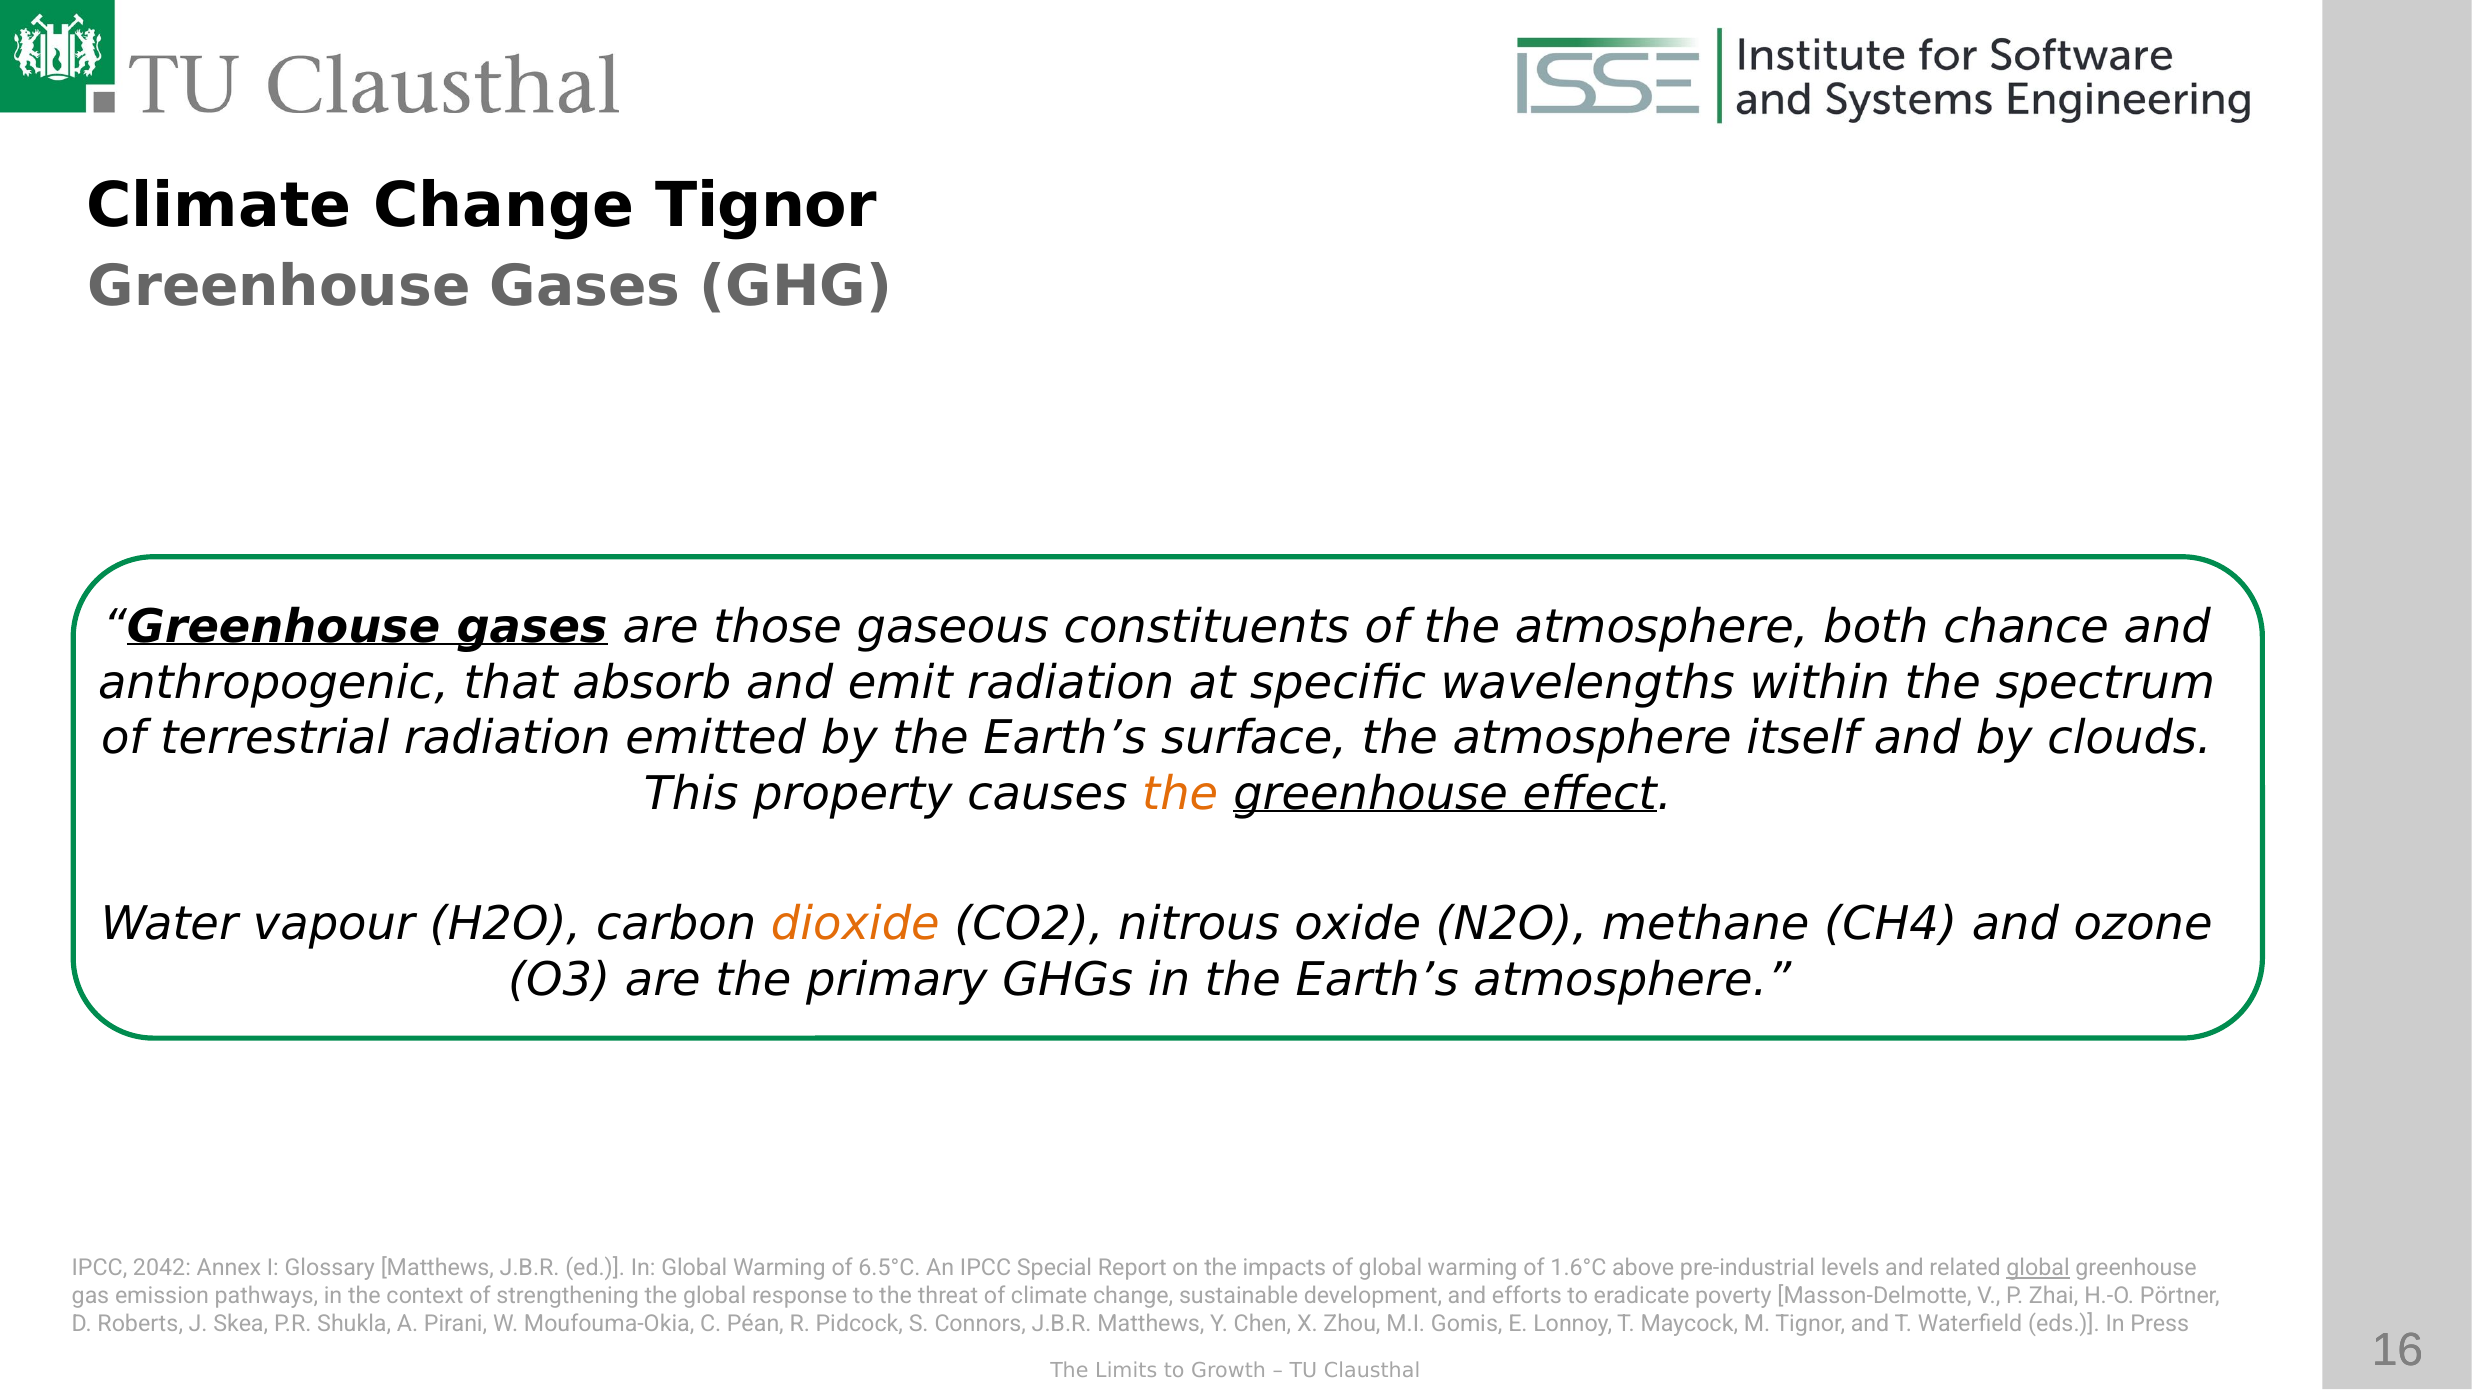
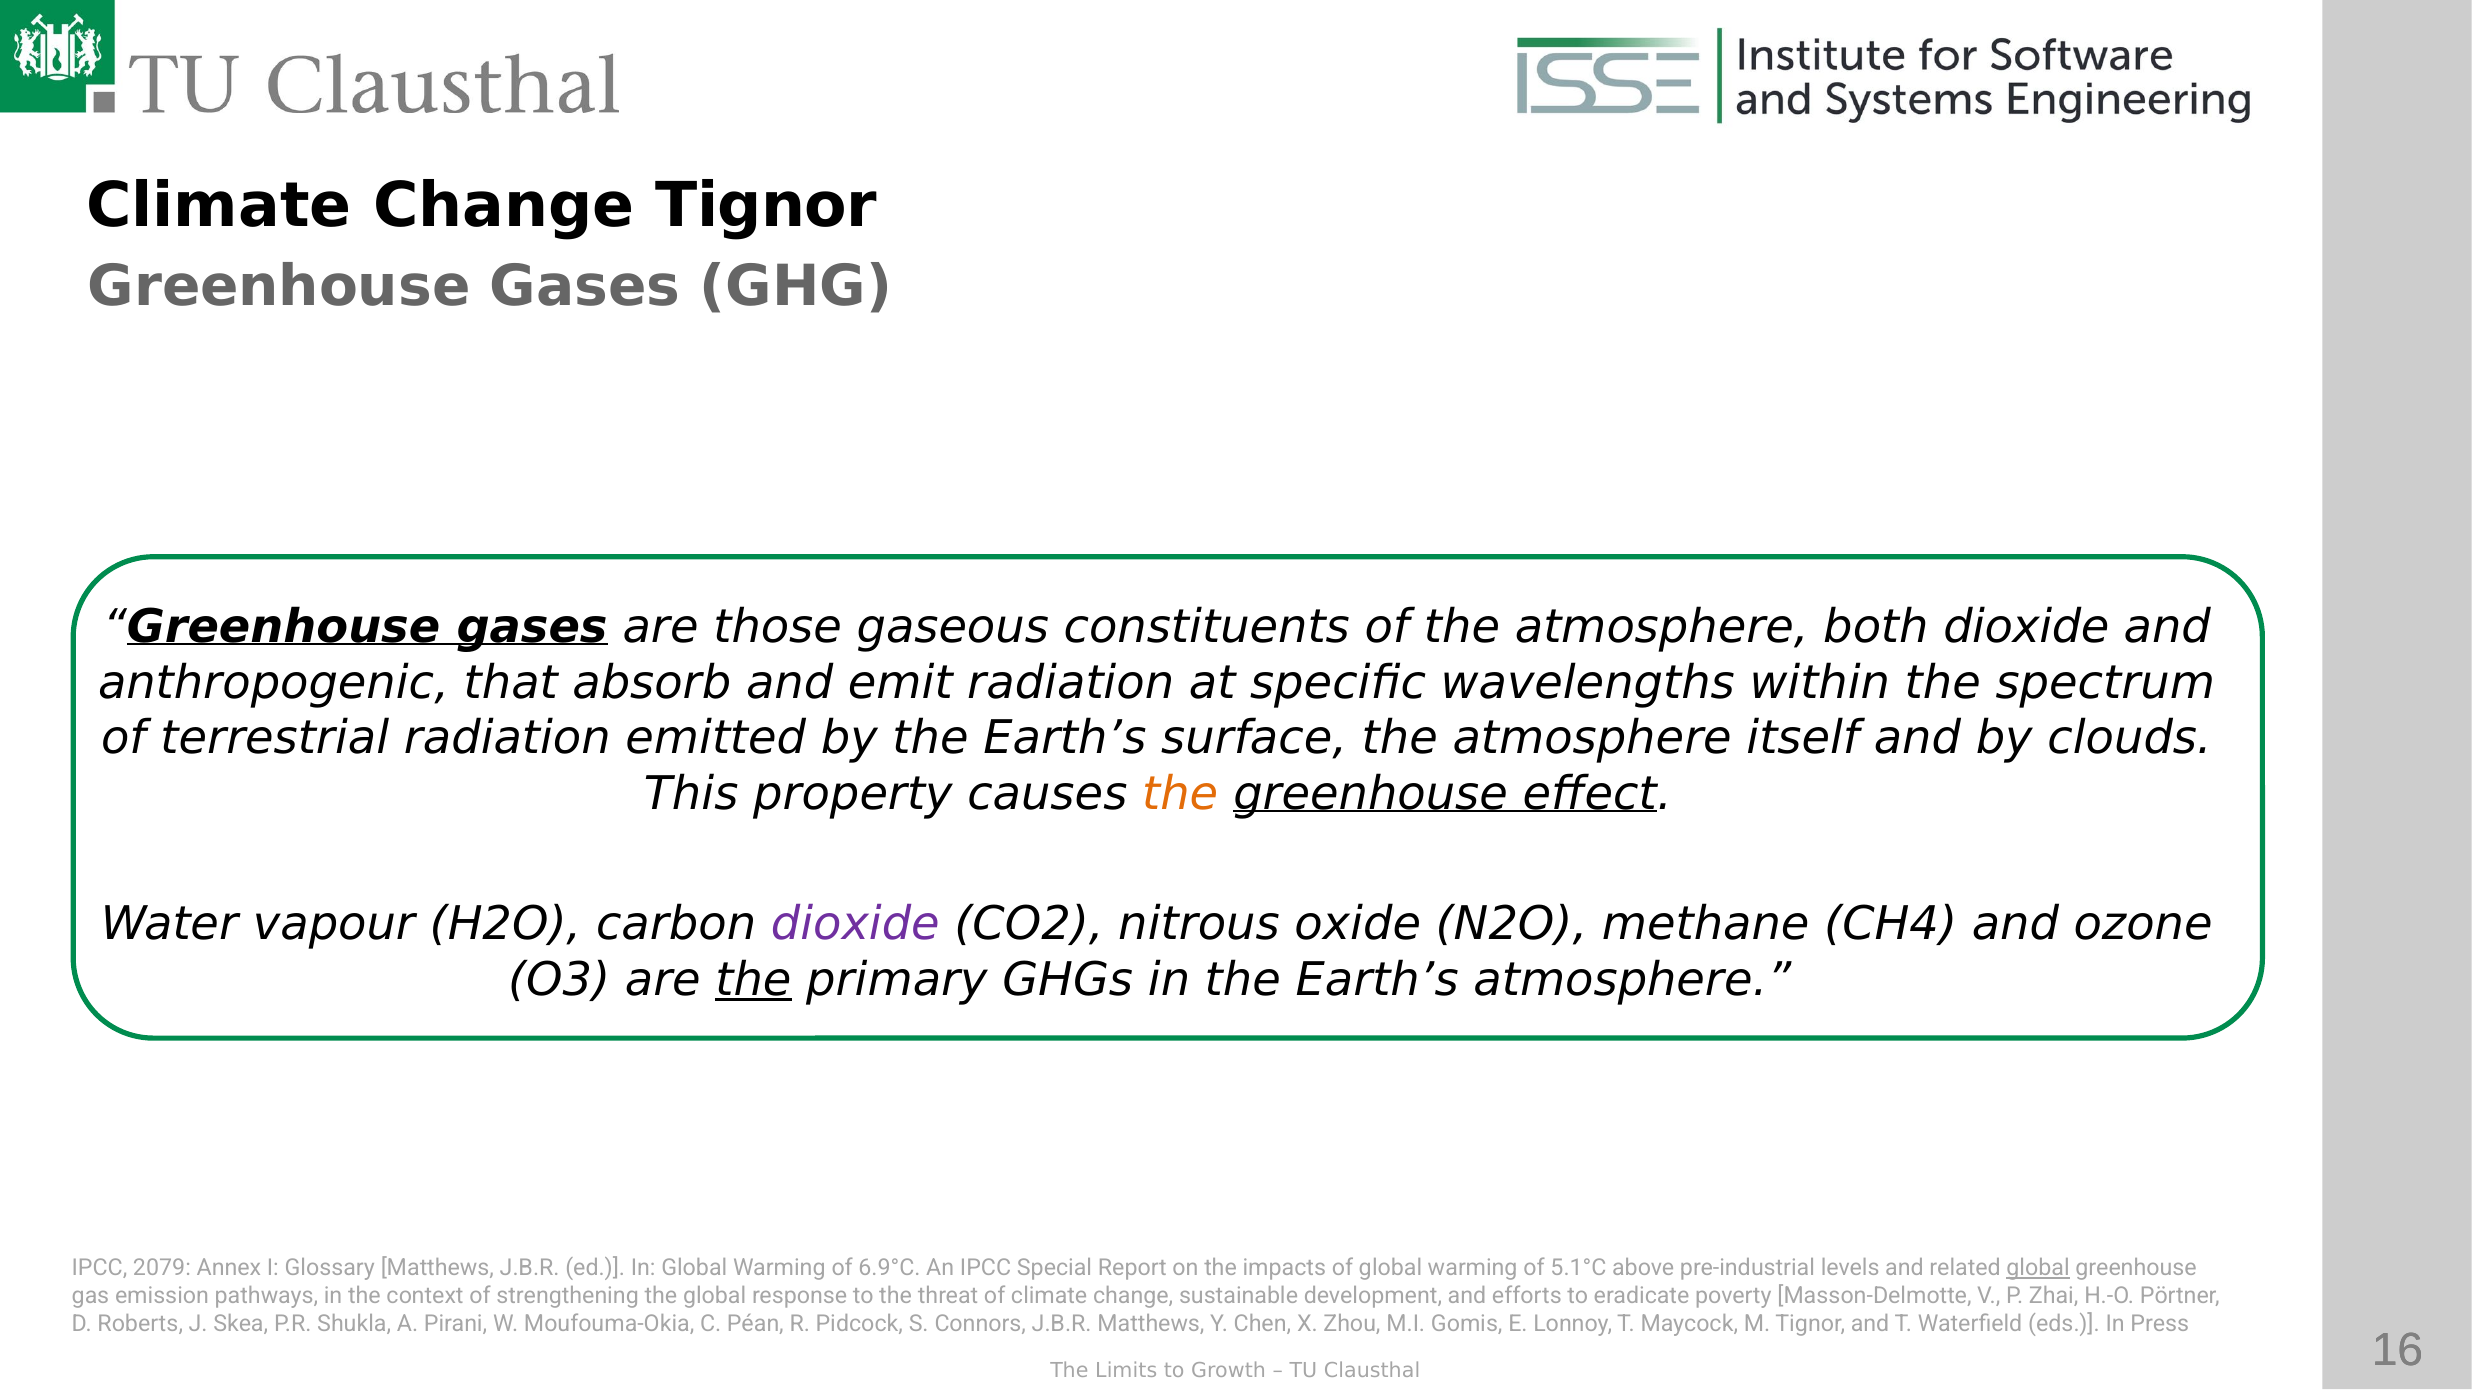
both chance: chance -> dioxide
dioxide at (855, 924) colour: orange -> purple
the at (753, 979) underline: none -> present
2042: 2042 -> 2079
6.5°C: 6.5°C -> 6.9°C
1.6°C: 1.6°C -> 5.1°C
